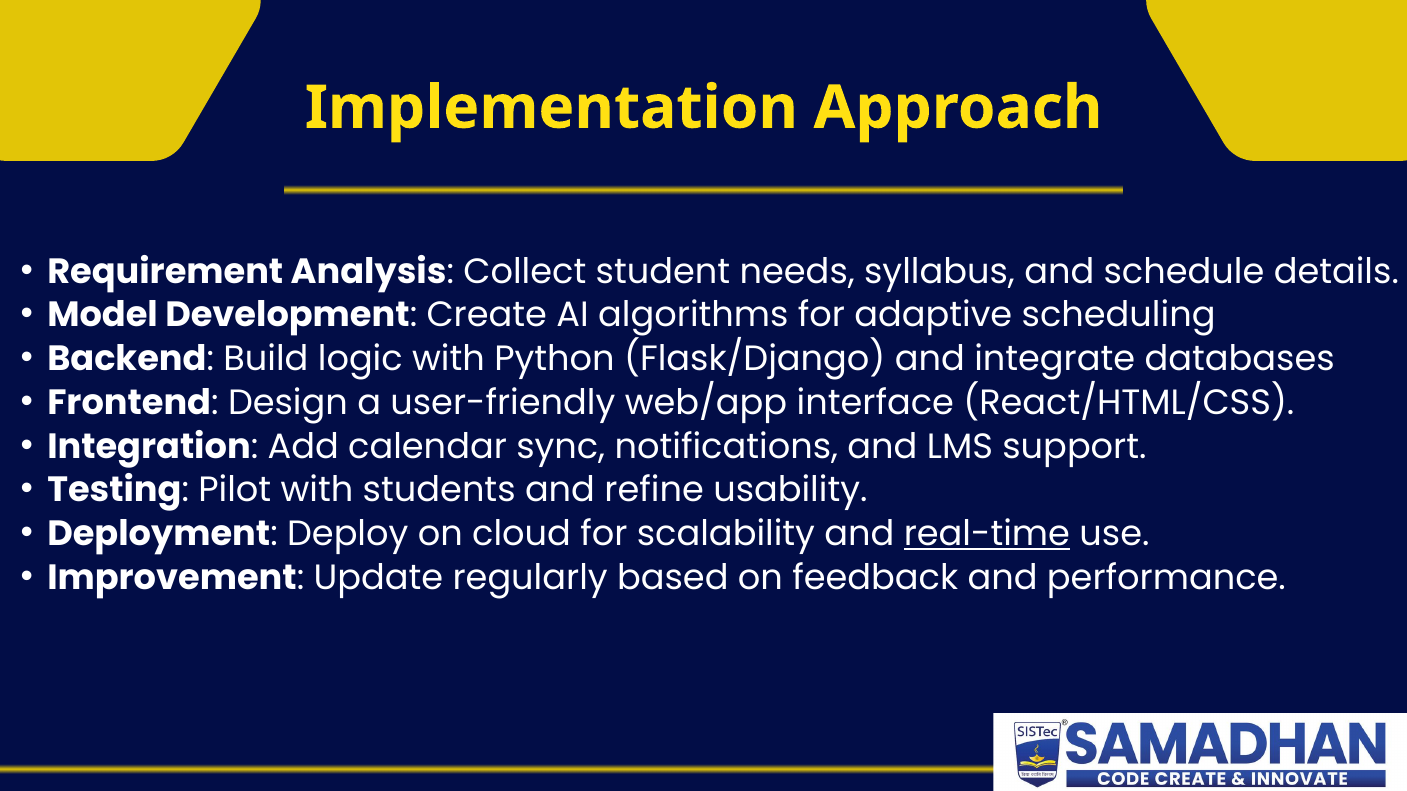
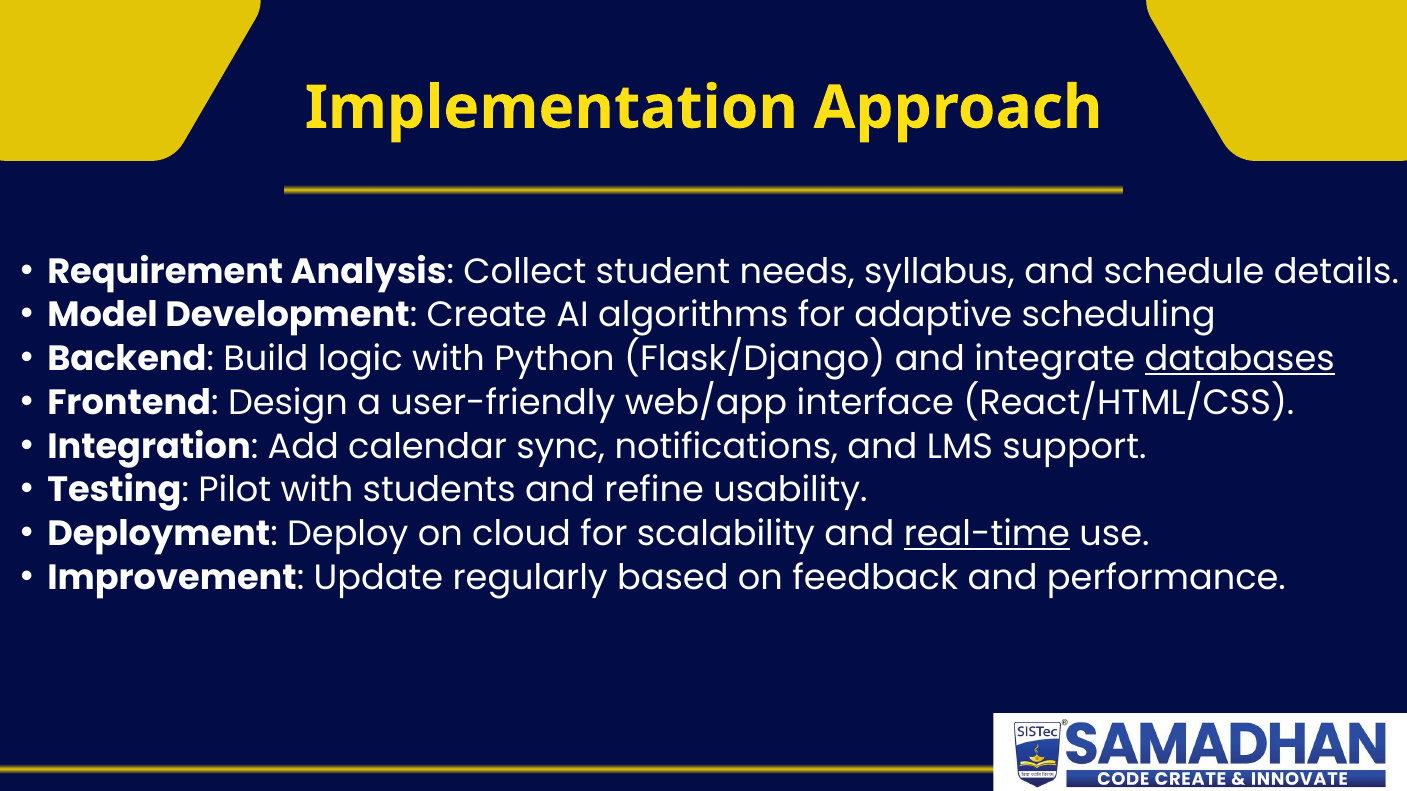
databases underline: none -> present
